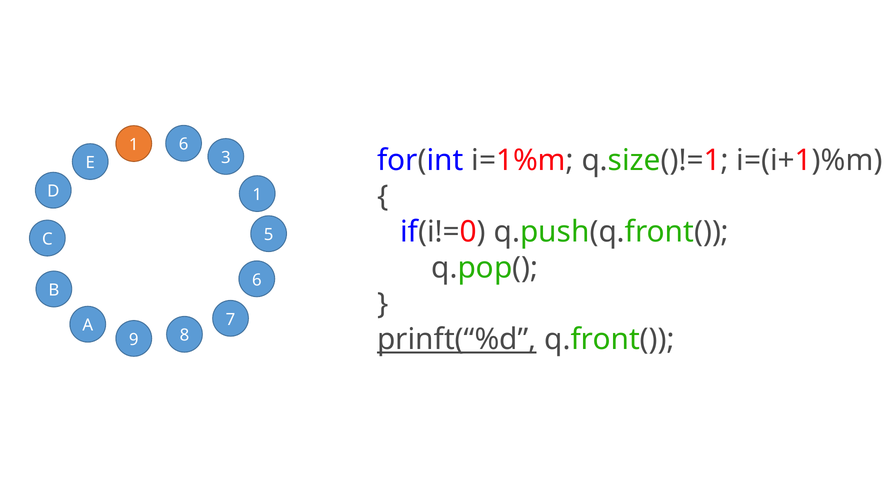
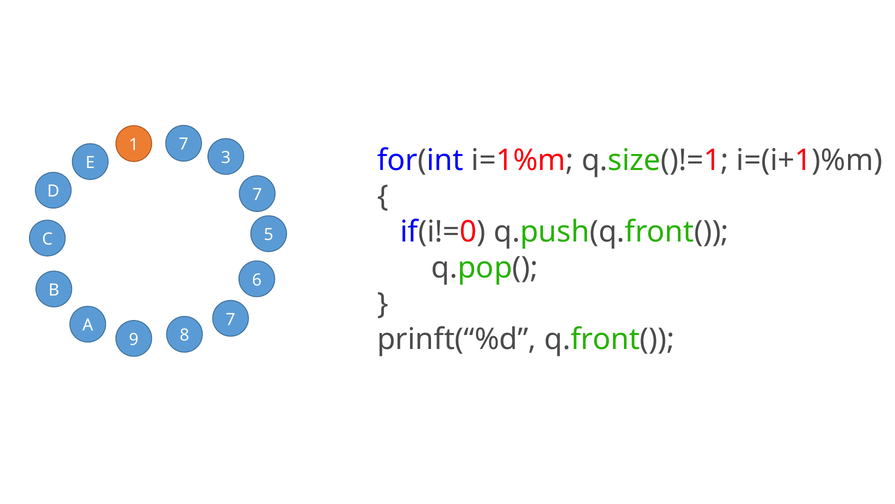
1 6: 6 -> 7
D 1: 1 -> 7
prinft(“%d underline: present -> none
